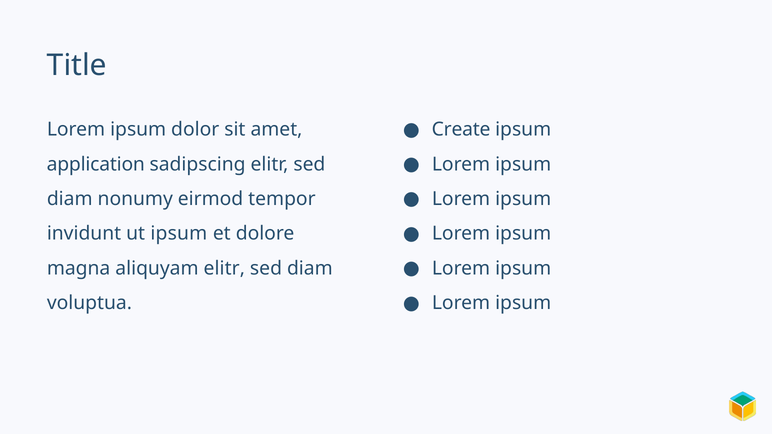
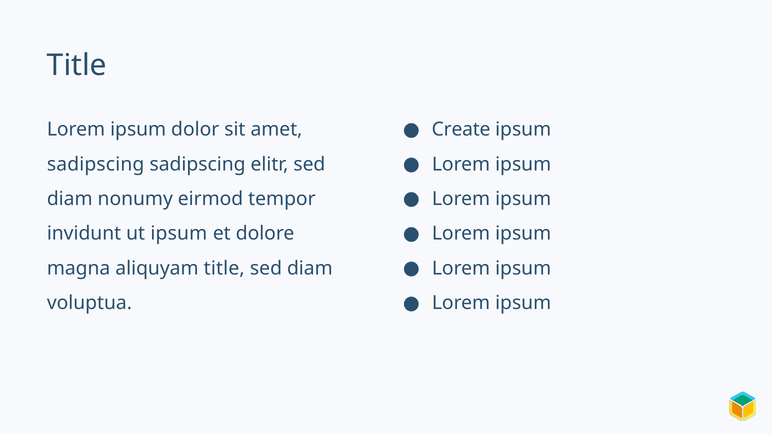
application at (96, 164): application -> sadipscing
aliquyam elitr: elitr -> title
